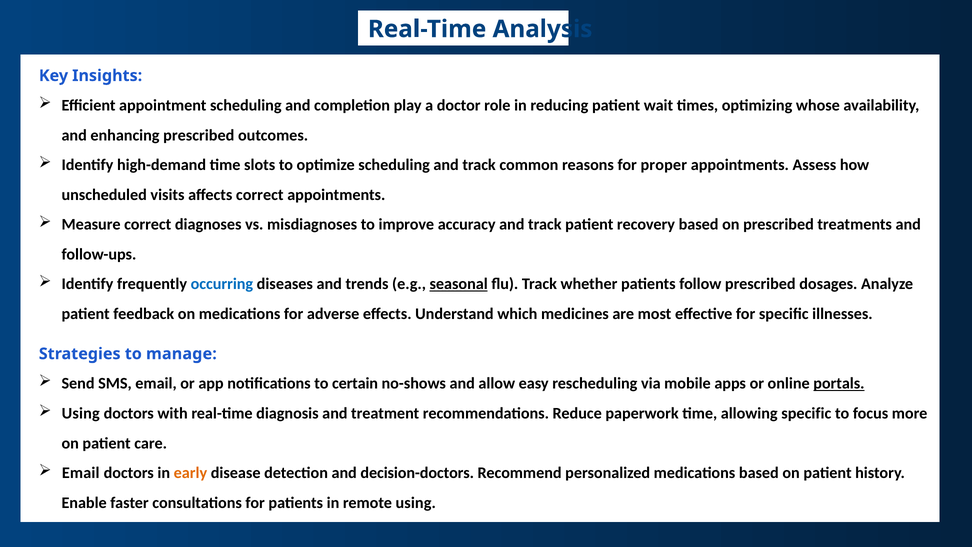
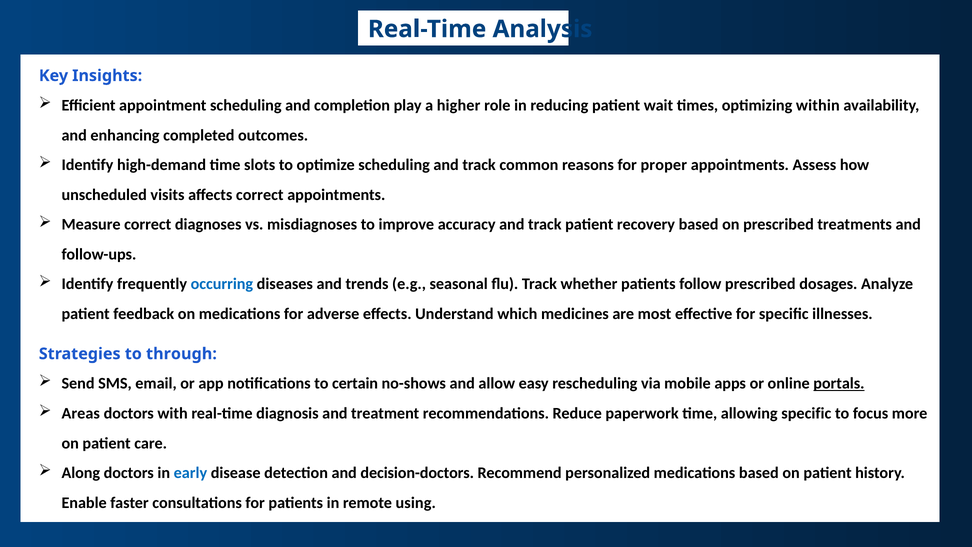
doctor: doctor -> higher
whose: whose -> within
enhancing prescribed: prescribed -> completed
seasonal underline: present -> none
manage: manage -> through
Using at (81, 413): Using -> Areas
Email at (81, 473): Email -> Along
early colour: orange -> blue
